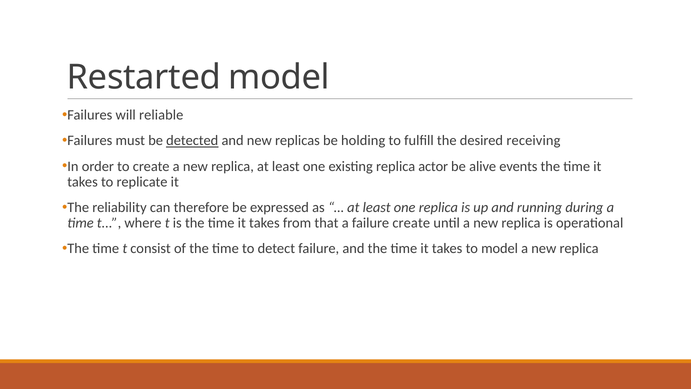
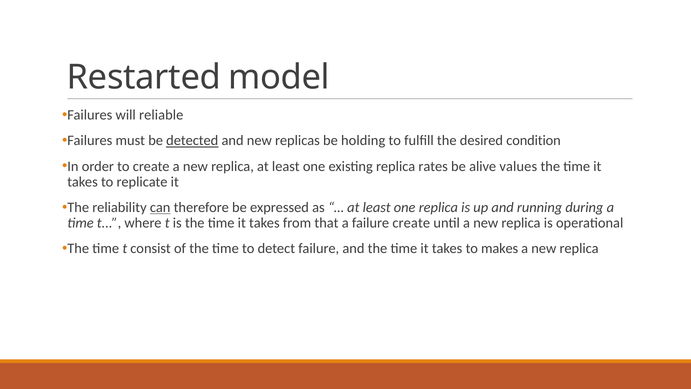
receiving: receiving -> condition
actor: actor -> rates
events: events -> values
can underline: none -> present
to model: model -> makes
